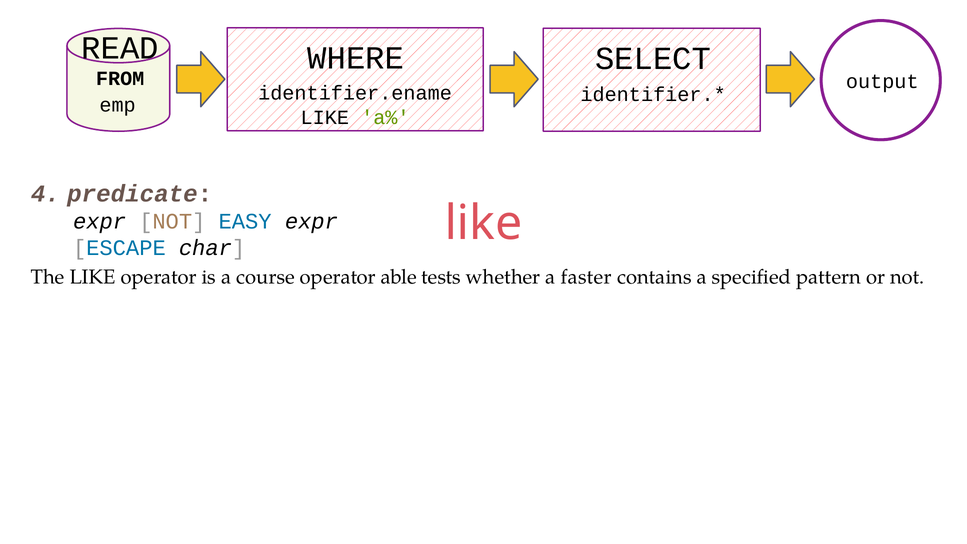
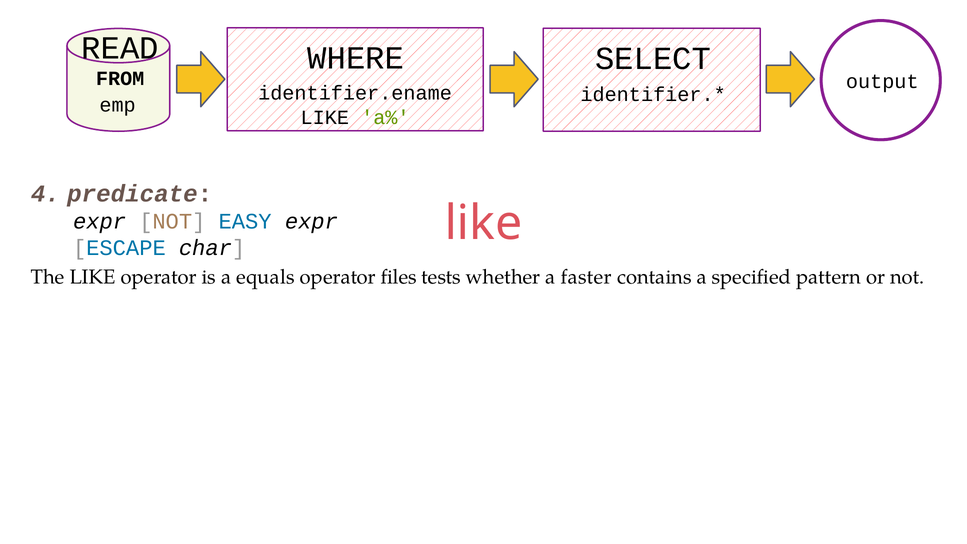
course: course -> equals
able: able -> files
